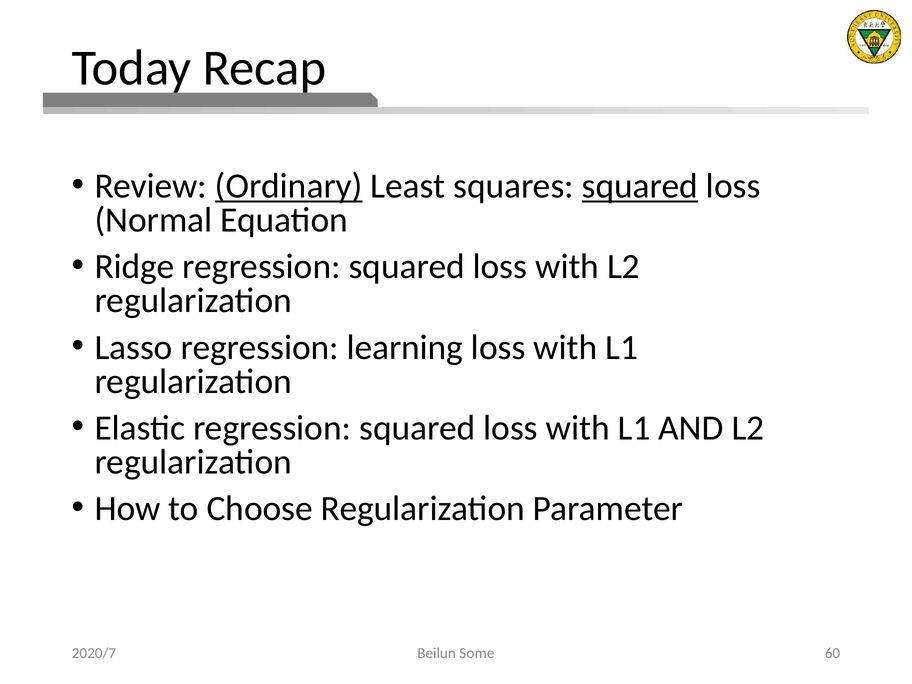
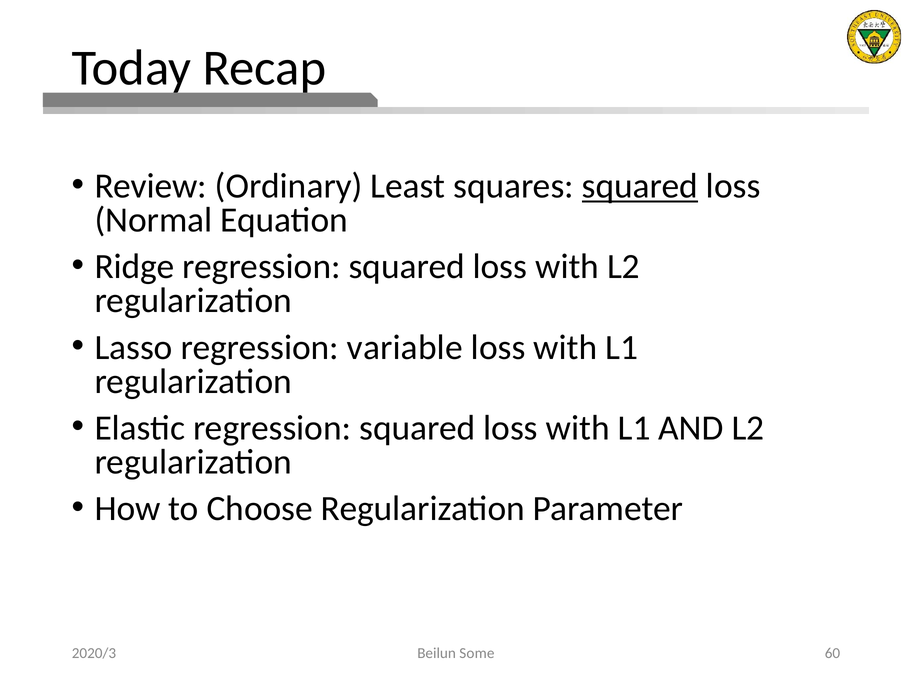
Ordinary underline: present -> none
learning: learning -> variable
2020/7: 2020/7 -> 2020/3
